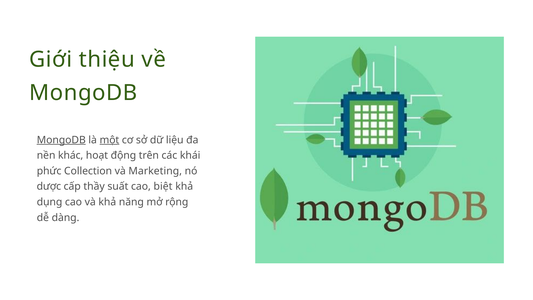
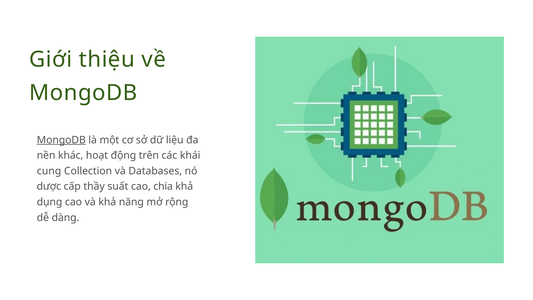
một underline: present -> none
phức: phức -> cung
Marketing: Marketing -> Databases
biệt: biệt -> chia
